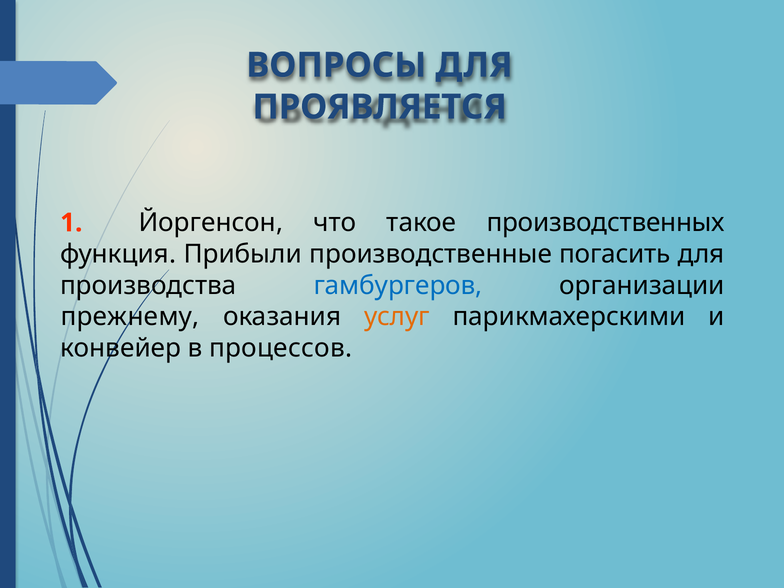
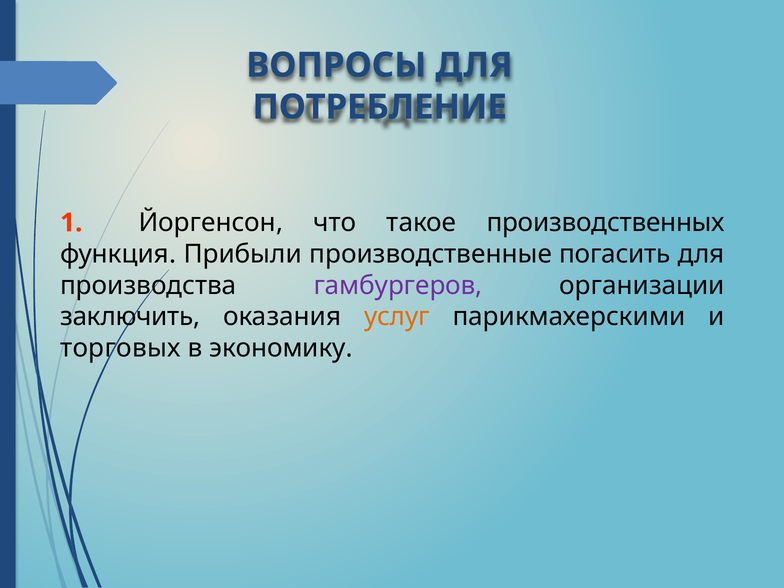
ПРОЯВЛЯЕТСЯ: ПРОЯВЛЯЕТСЯ -> ПОТРЕБЛЕНИЕ
гамбургеров colour: blue -> purple
прежнему: прежнему -> заключить
конвейер: конвейер -> торговых
процессов: процессов -> экономику
